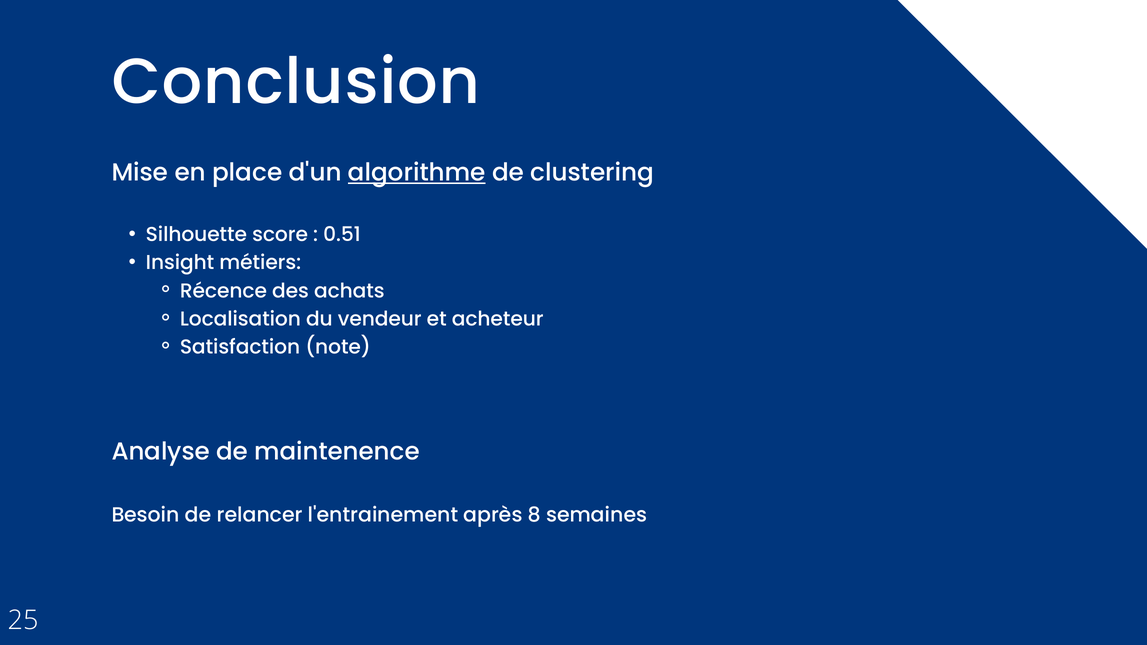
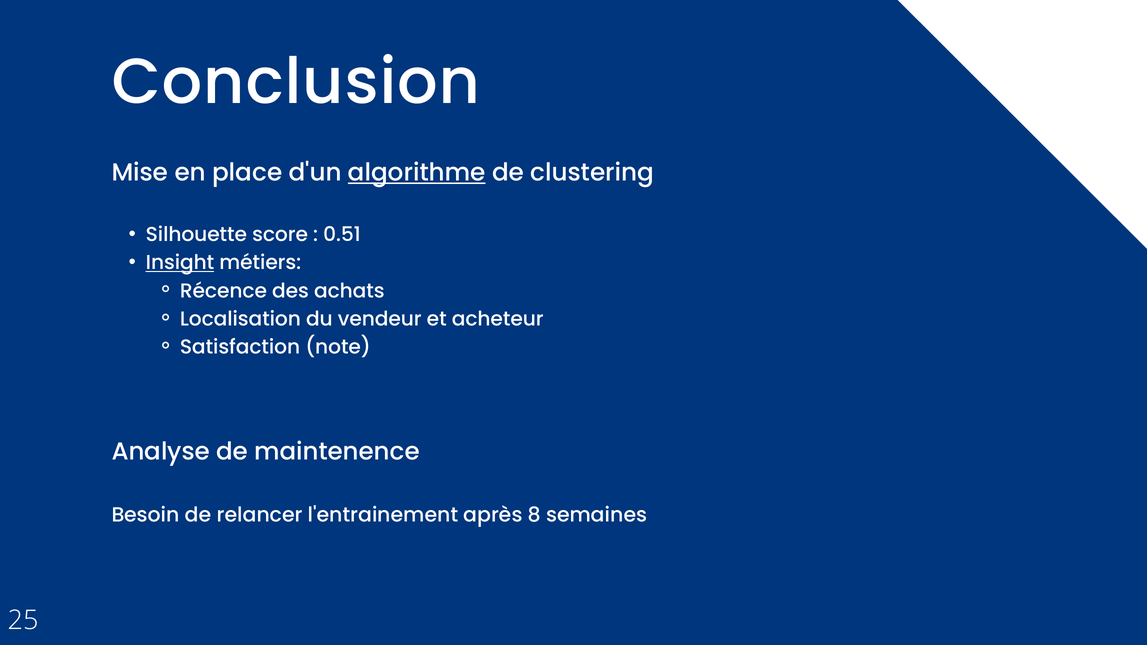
Insight underline: none -> present
